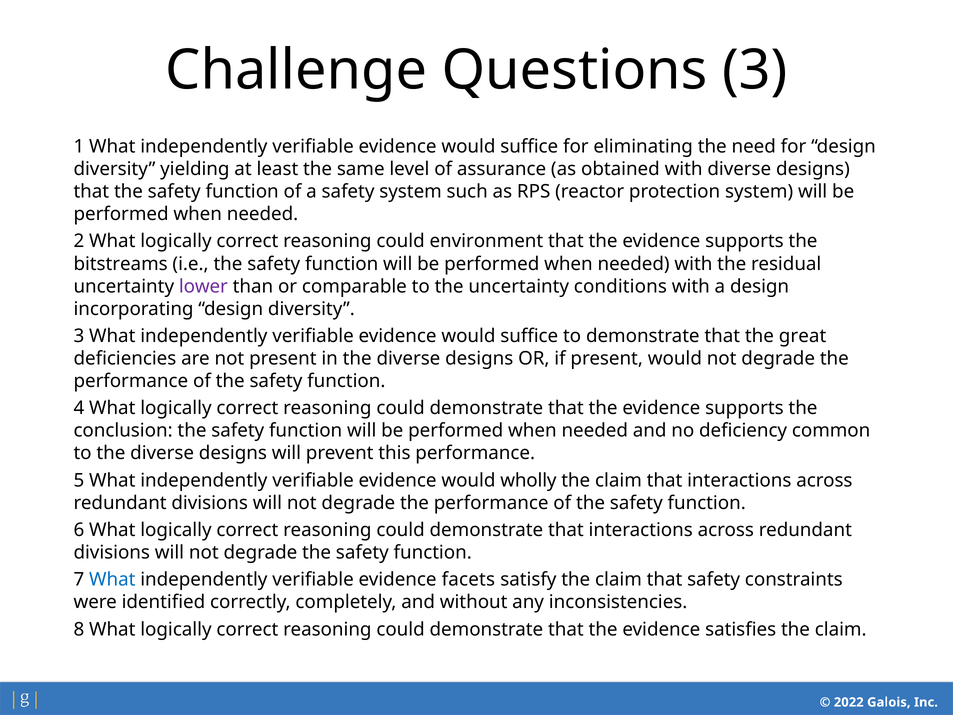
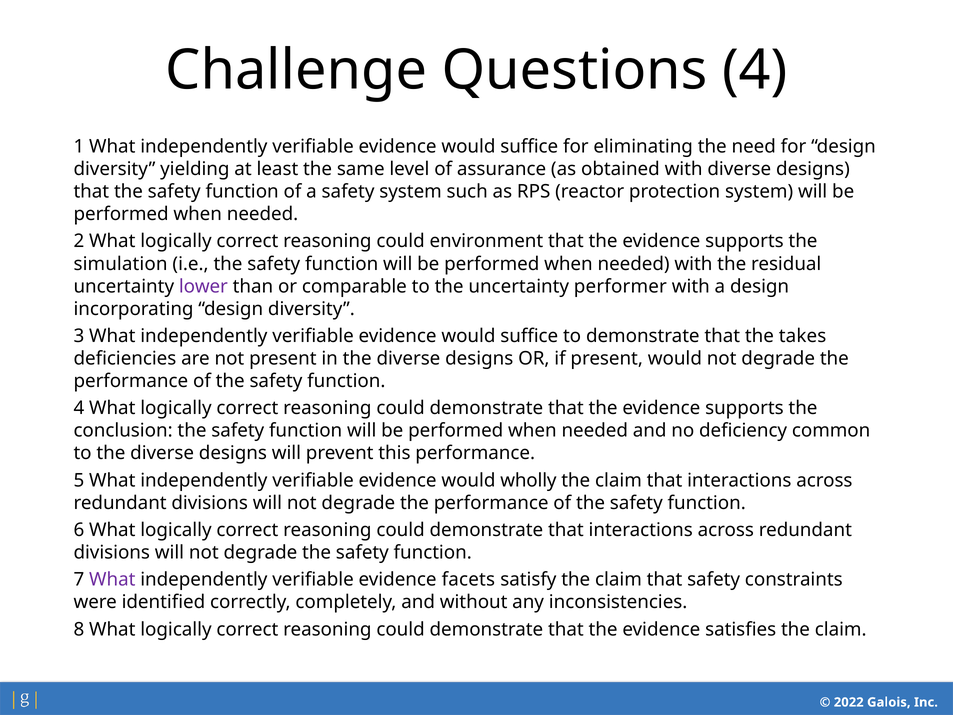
Questions 3: 3 -> 4
bitstreams: bitstreams -> simulation
conditions: conditions -> performer
great: great -> takes
What at (112, 579) colour: blue -> purple
